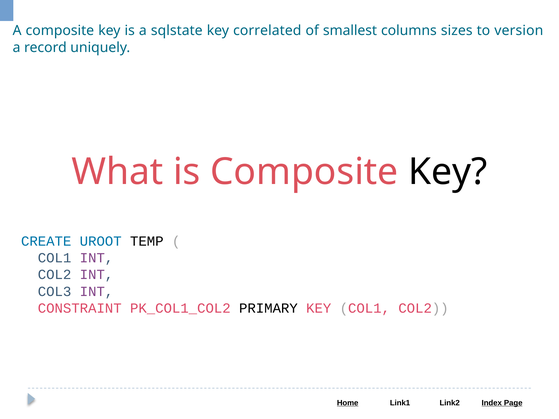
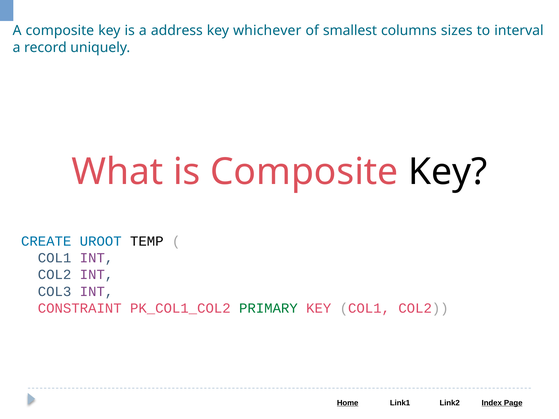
sqlstate: sqlstate -> address
correlated: correlated -> whichever
version: version -> interval
PRIMARY colour: black -> green
